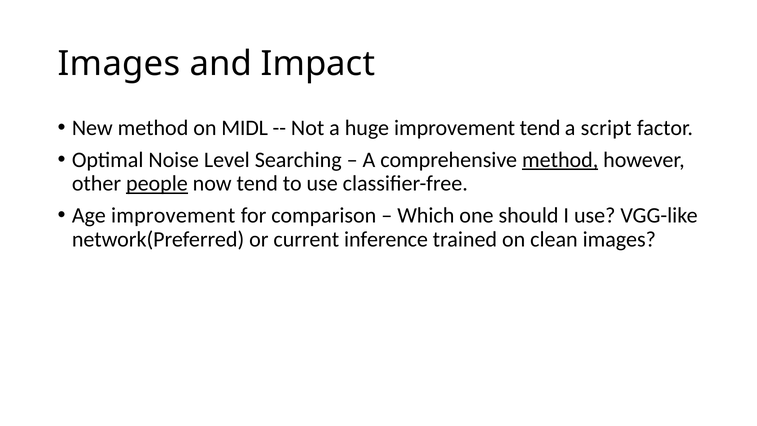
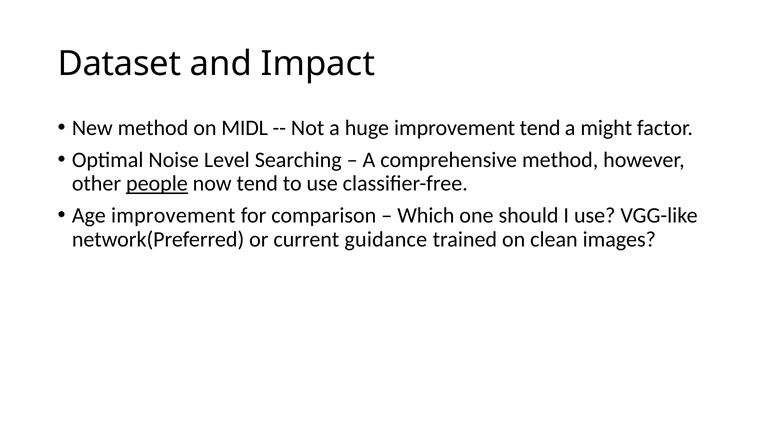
Images at (119, 64): Images -> Dataset
script: script -> might
method at (560, 160) underline: present -> none
inference: inference -> guidance
